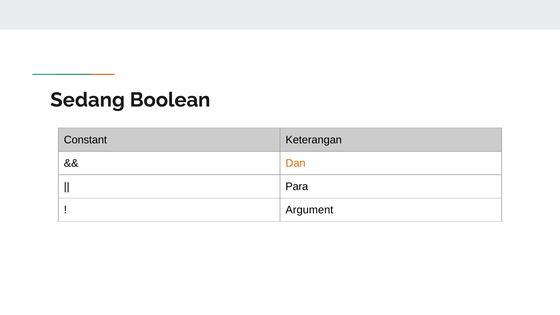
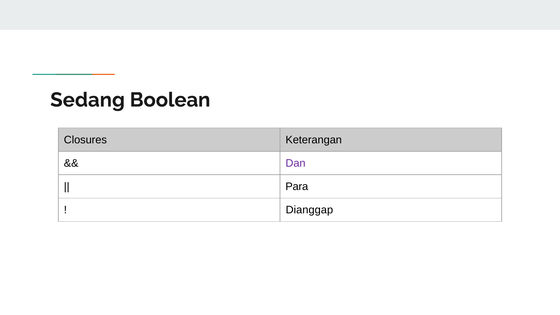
Constant: Constant -> Closures
Dan colour: orange -> purple
Argument: Argument -> Dianggap
